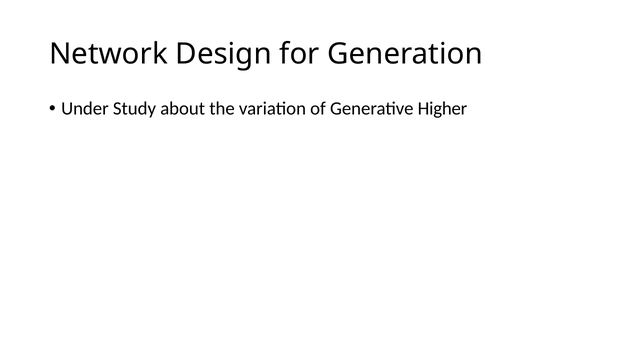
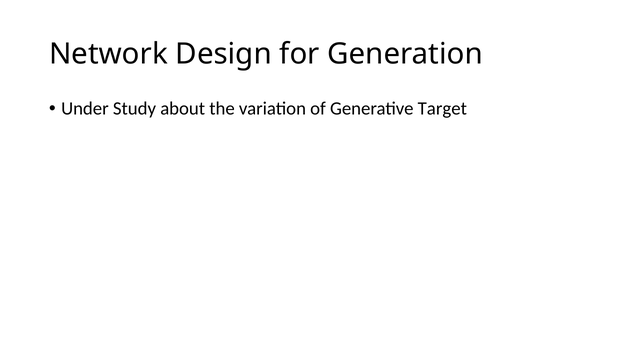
Higher: Higher -> Target
